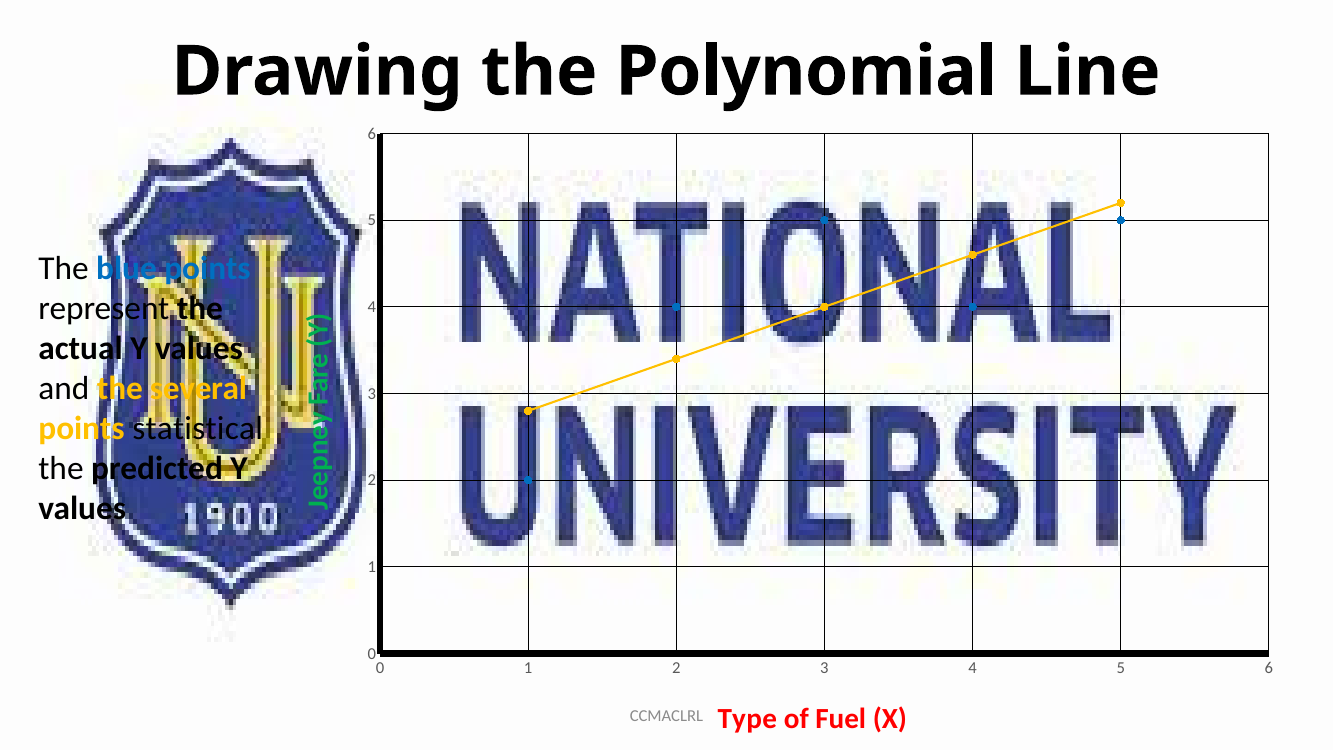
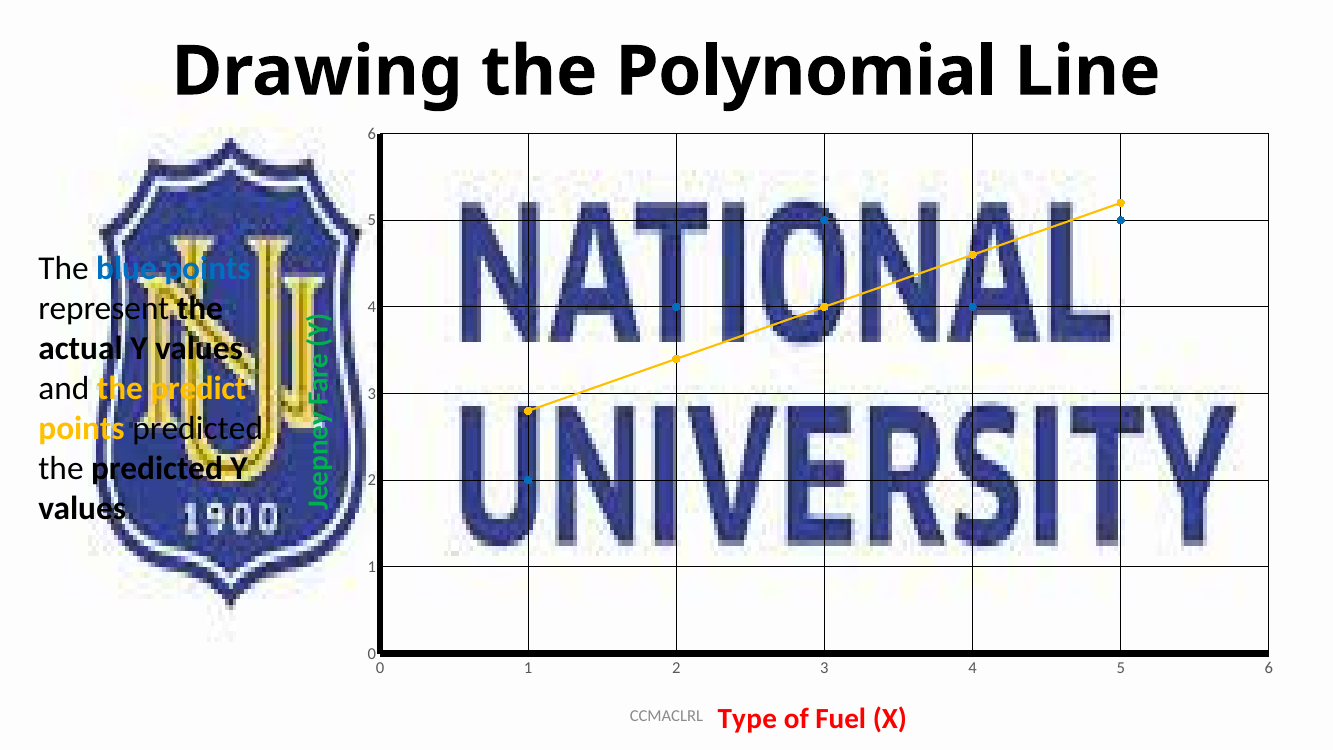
several: several -> predict
points statistical: statistical -> predicted
